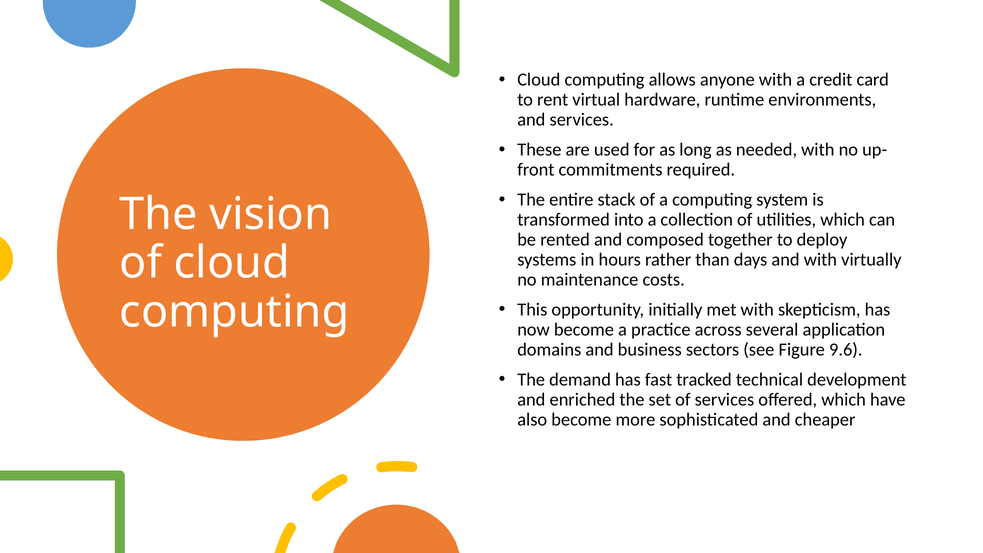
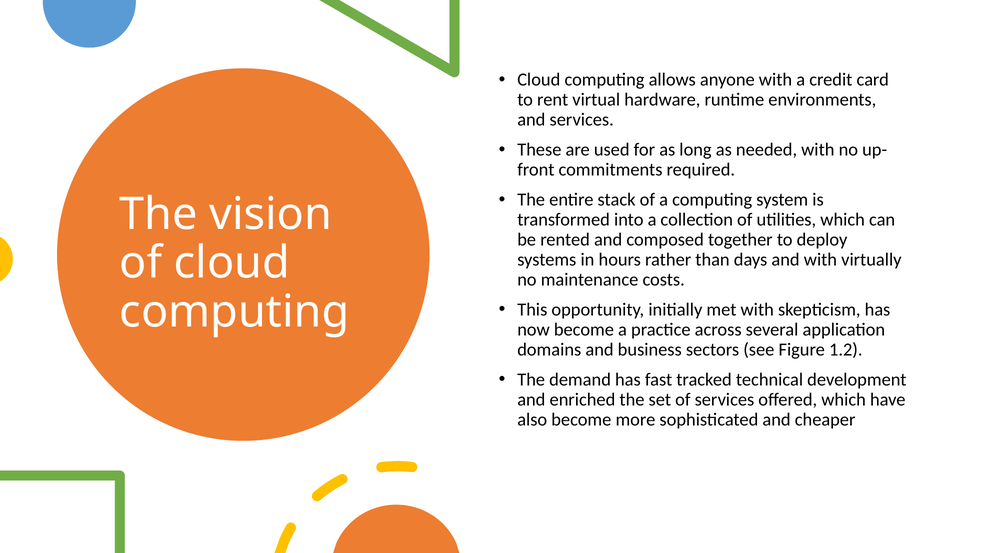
9.6: 9.6 -> 1.2
